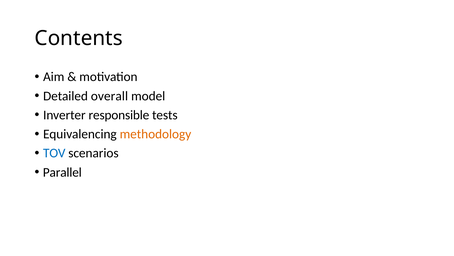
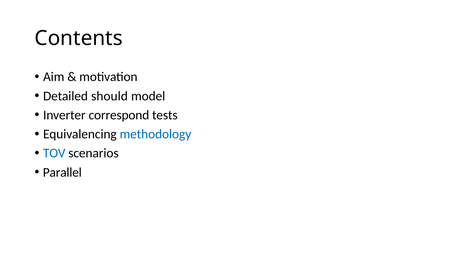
overall: overall -> should
responsible: responsible -> correspond
methodology colour: orange -> blue
